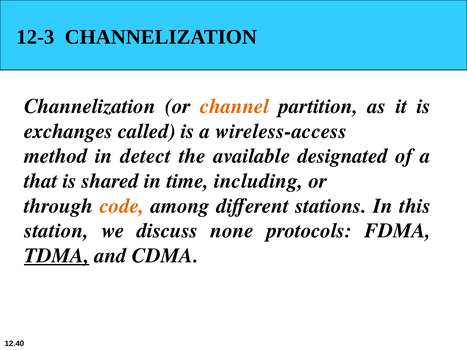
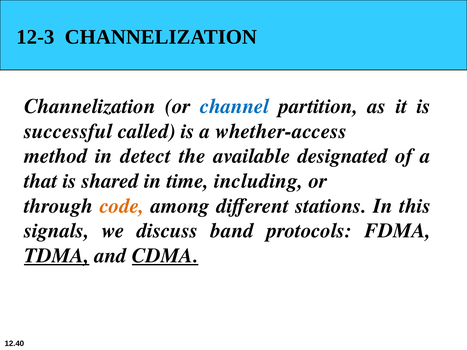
channel colour: orange -> blue
exchanges: exchanges -> successful
wireless-access: wireless-access -> whether-access
station: station -> signals
none: none -> band
CDMA underline: none -> present
